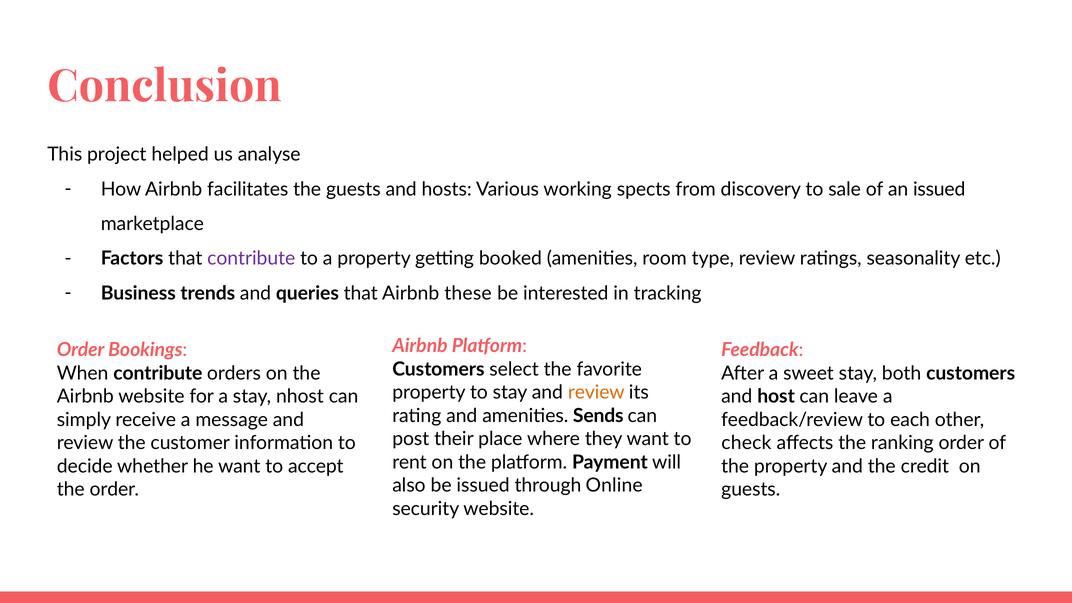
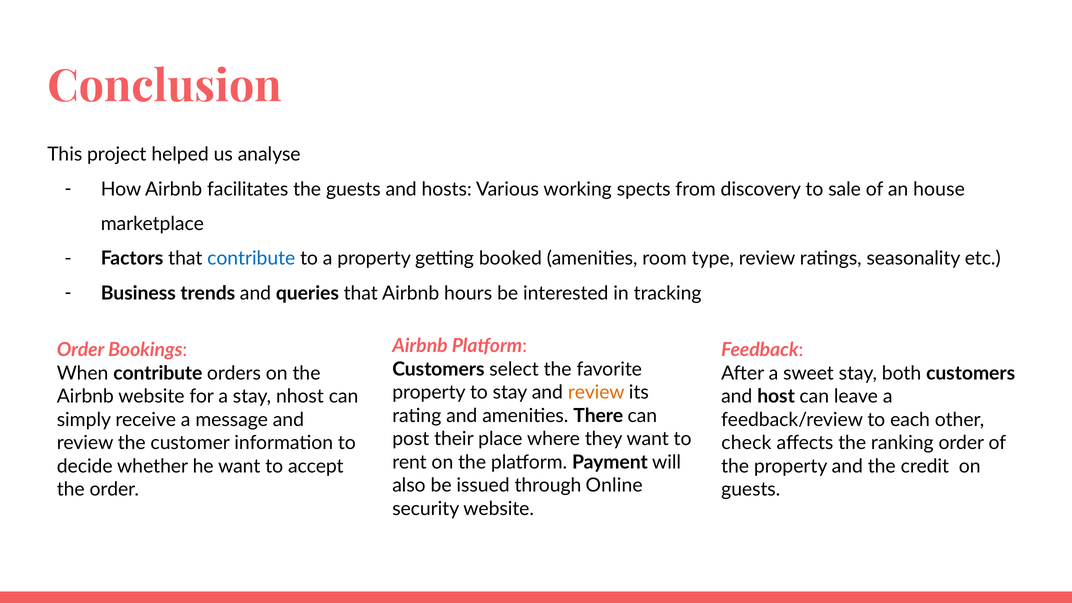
an issued: issued -> house
contribute at (251, 259) colour: purple -> blue
these: these -> hours
Sends: Sends -> There
